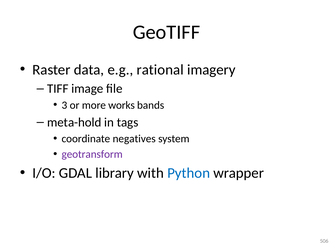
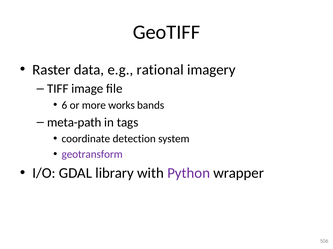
3: 3 -> 6
meta-hold: meta-hold -> meta-path
negatives: negatives -> detection
Python colour: blue -> purple
